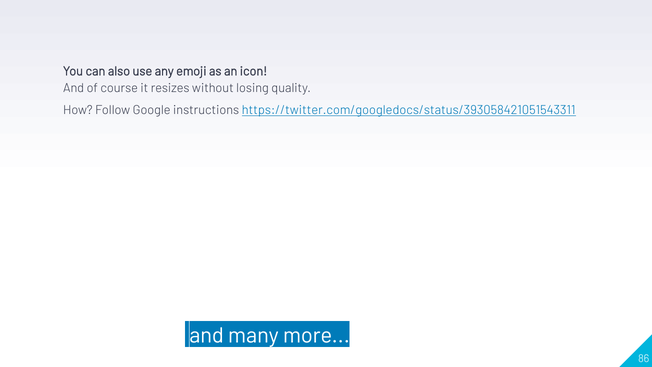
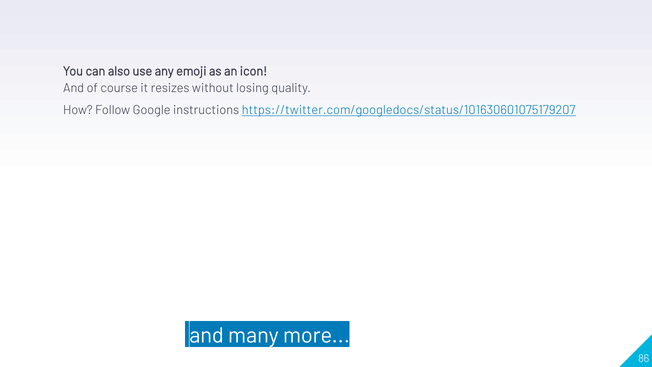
https://twitter.com/googledocs/status/393058421051543311: https://twitter.com/googledocs/status/393058421051543311 -> https://twitter.com/googledocs/status/101630601075179207
